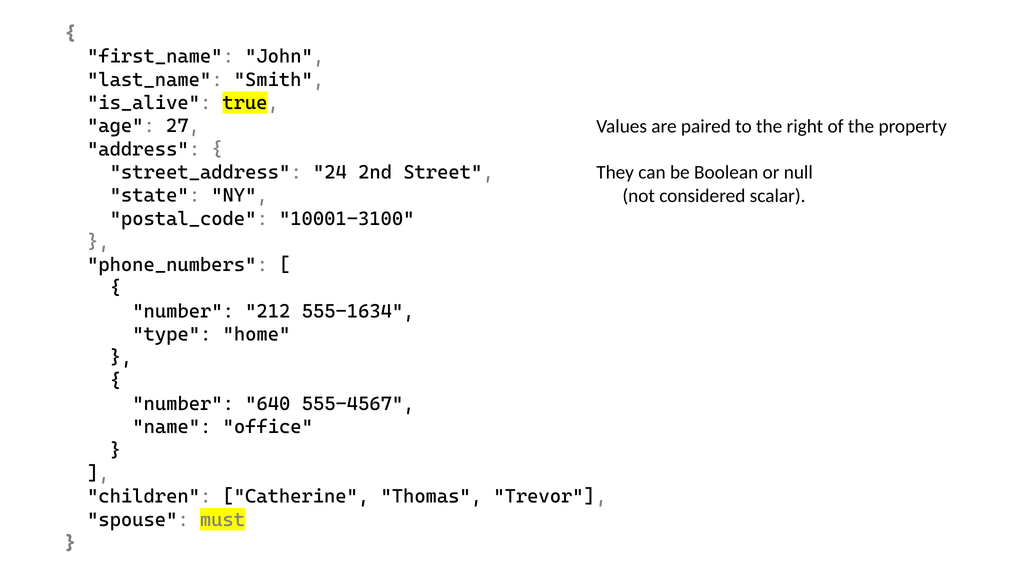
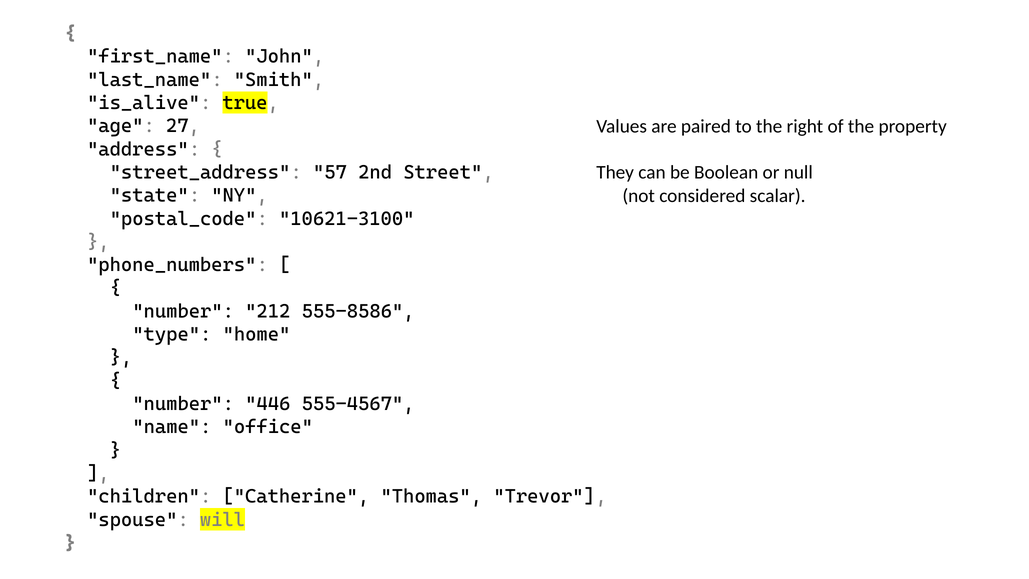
24: 24 -> 57
10001-3100: 10001-3100 -> 10621-3100
555-1634: 555-1634 -> 555-8586
640: 640 -> 446
must: must -> will
